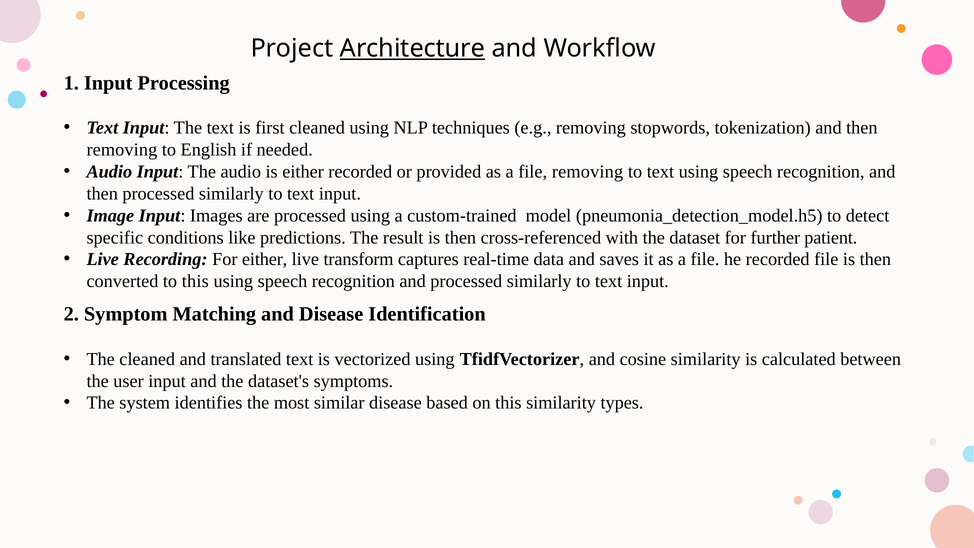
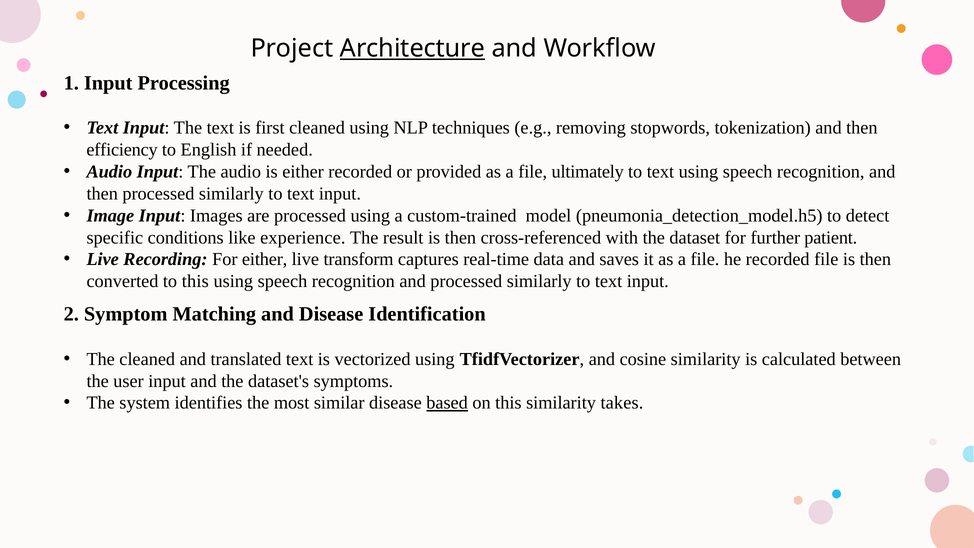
removing at (122, 150): removing -> efficiency
file removing: removing -> ultimately
predictions: predictions -> experience
based underline: none -> present
types: types -> takes
